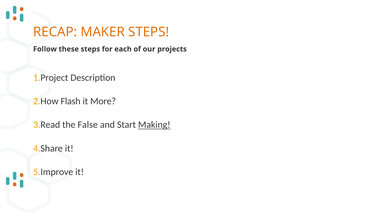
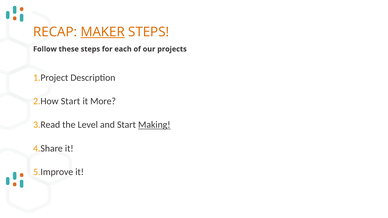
MAKER underline: none -> present
Flash at (71, 101): Flash -> Start
False: False -> Level
